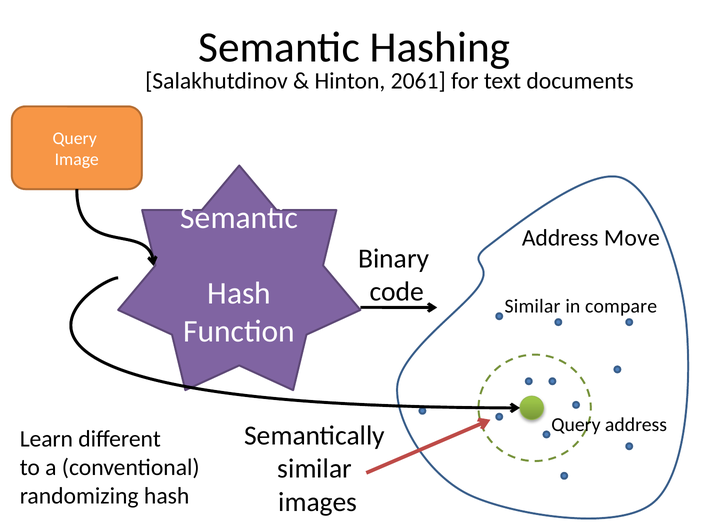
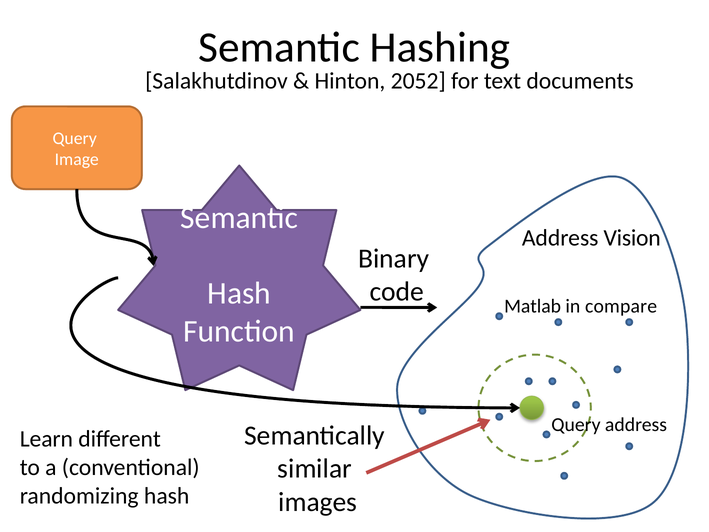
2061: 2061 -> 2052
Move: Move -> Vision
Similar at (532, 306): Similar -> Matlab
